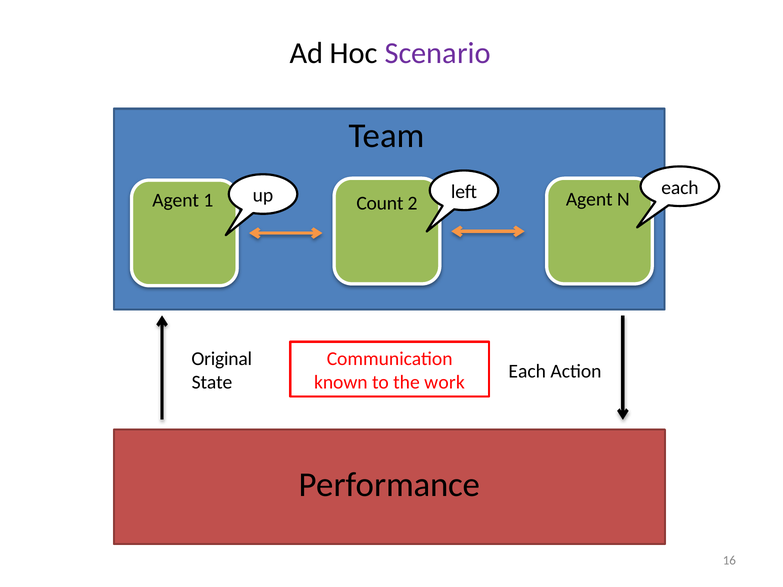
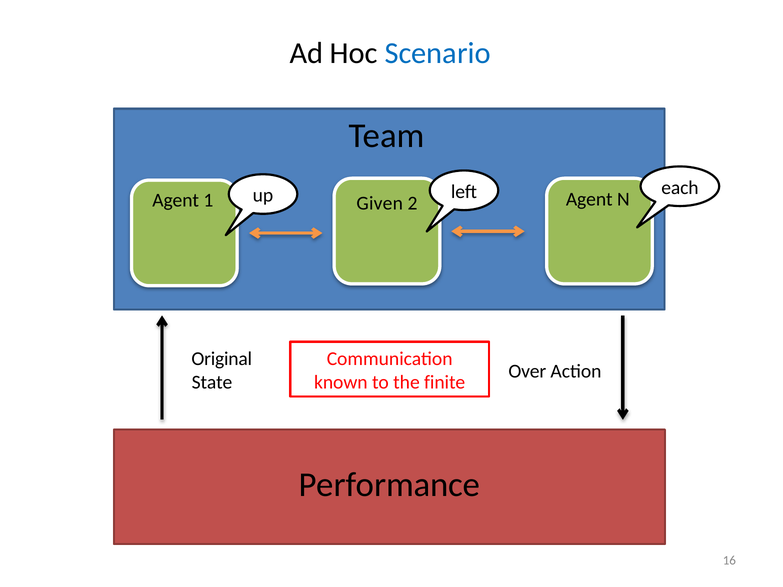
Scenario colour: purple -> blue
Count: Count -> Given
Each at (527, 371): Each -> Over
work: work -> finite
